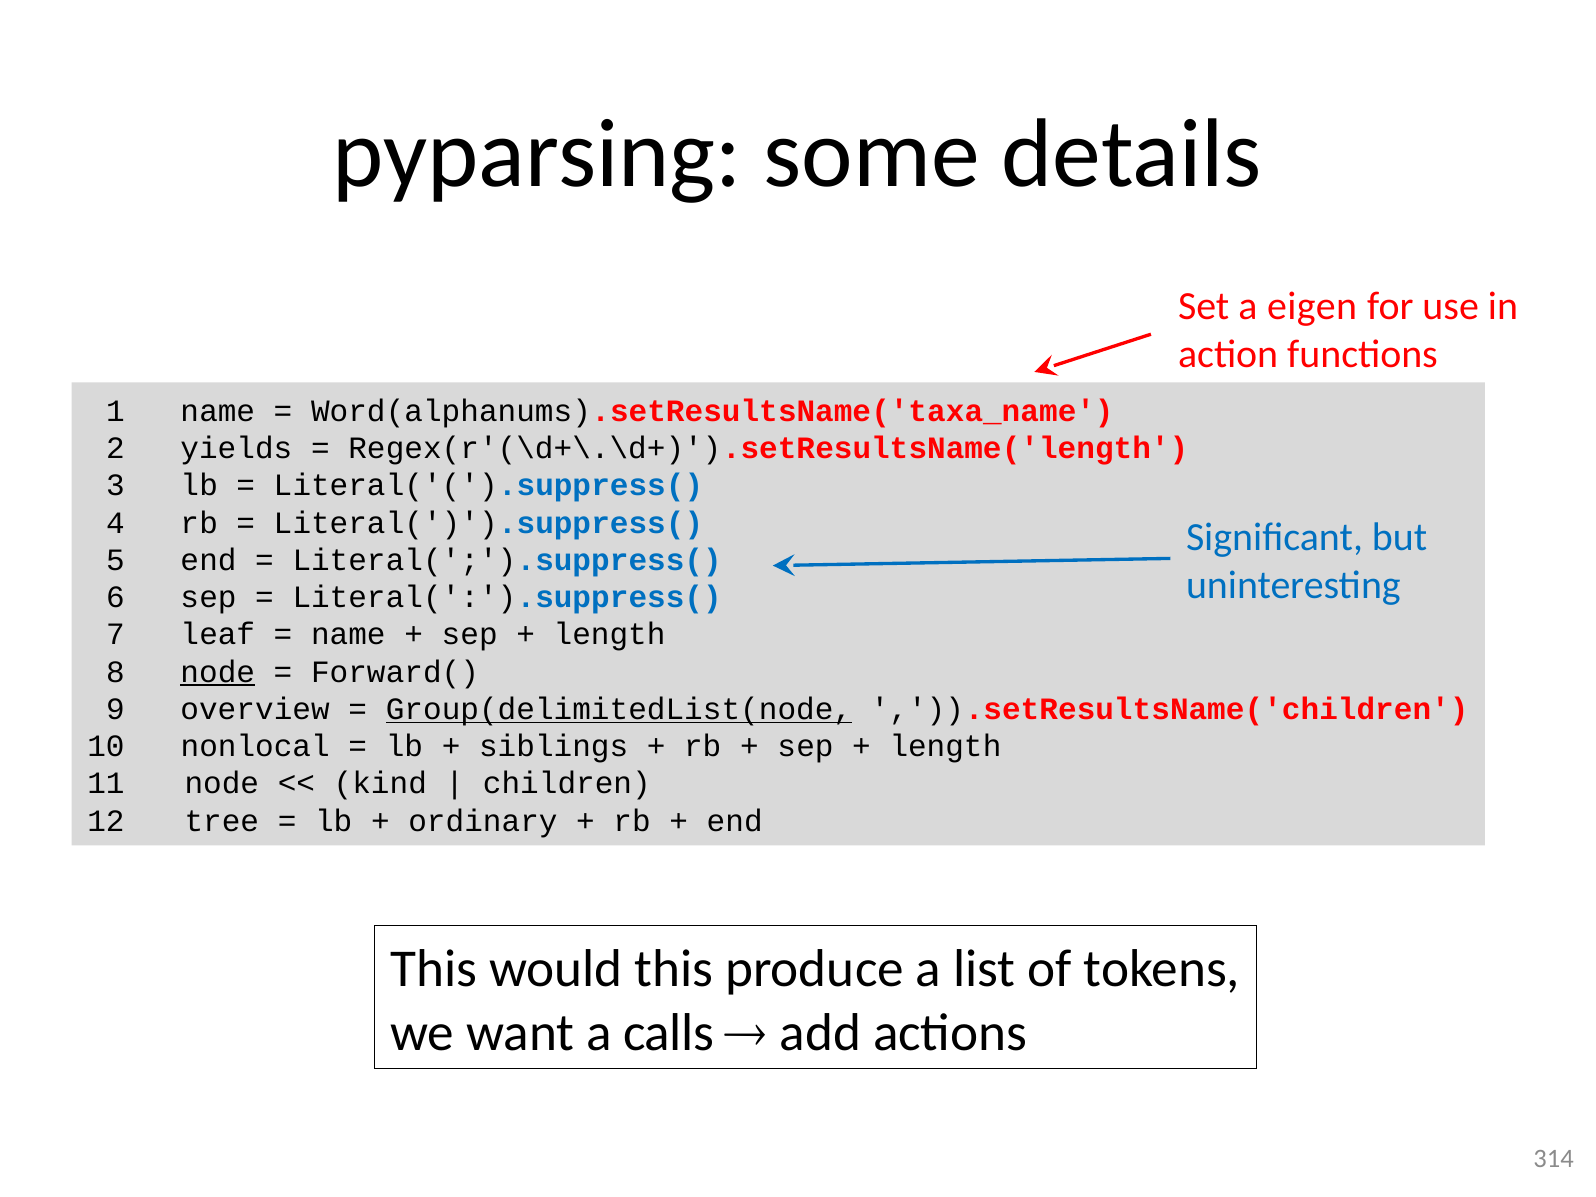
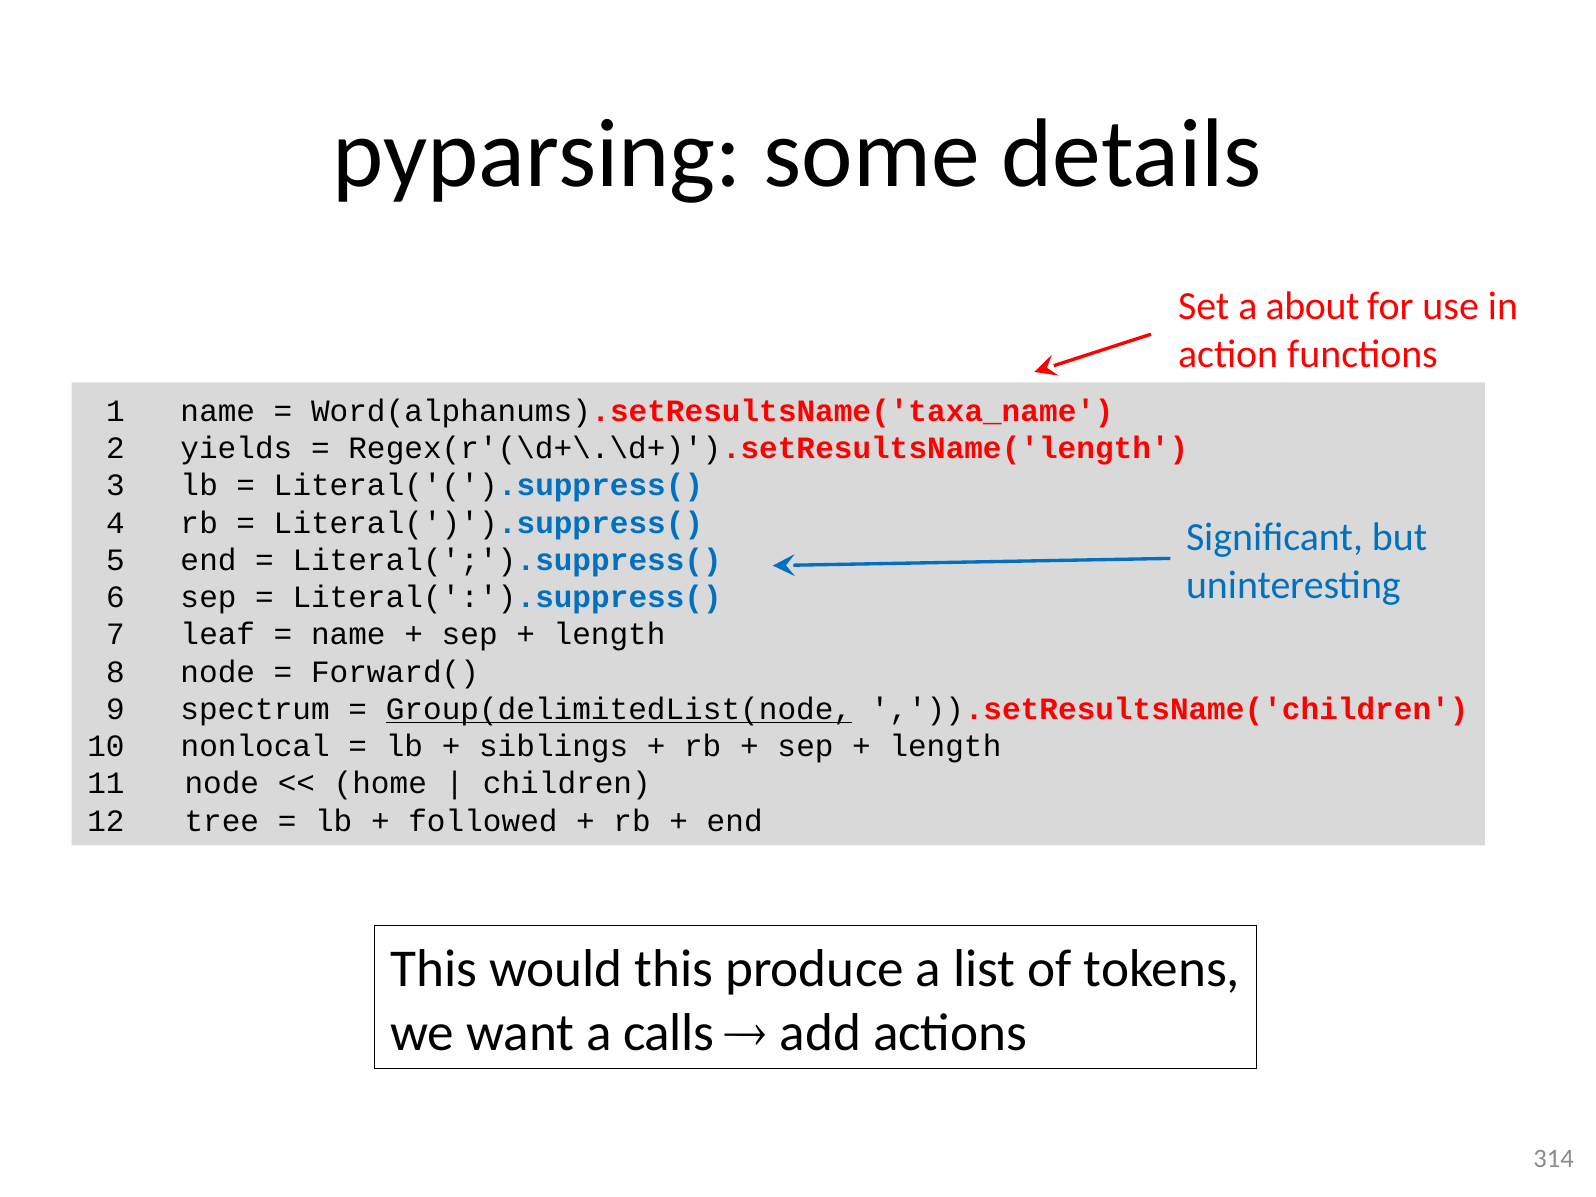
eigen: eigen -> about
node at (218, 672) underline: present -> none
overview: overview -> spectrum
kind: kind -> home
ordinary: ordinary -> followed
